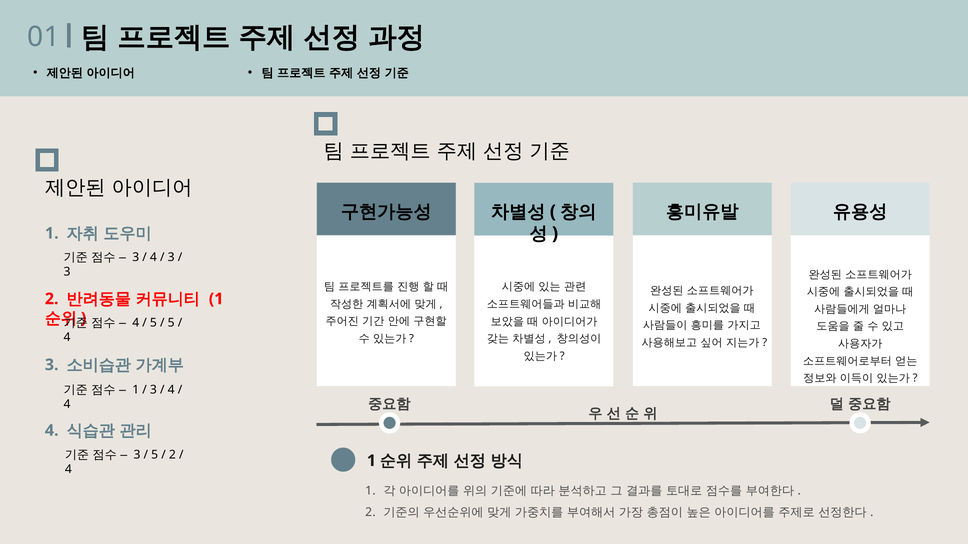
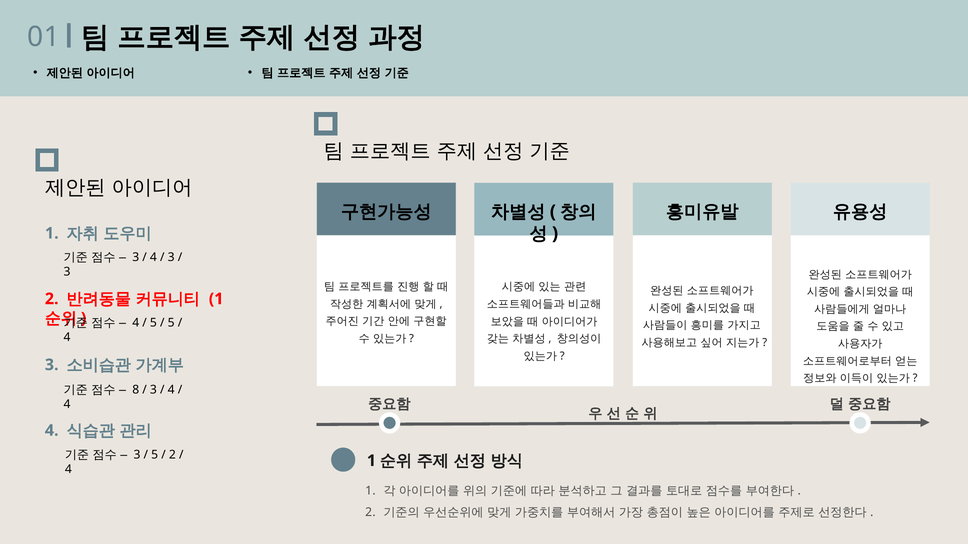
1 at (136, 390): 1 -> 8
